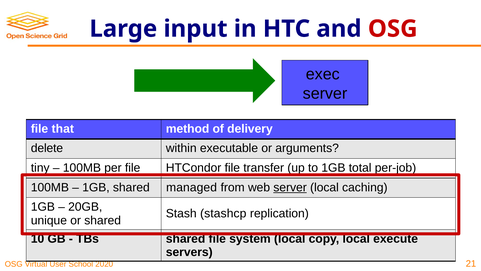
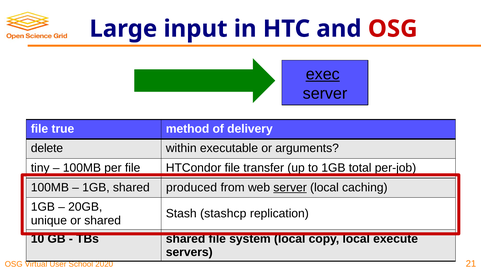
exec underline: none -> present
that: that -> true
managed: managed -> produced
